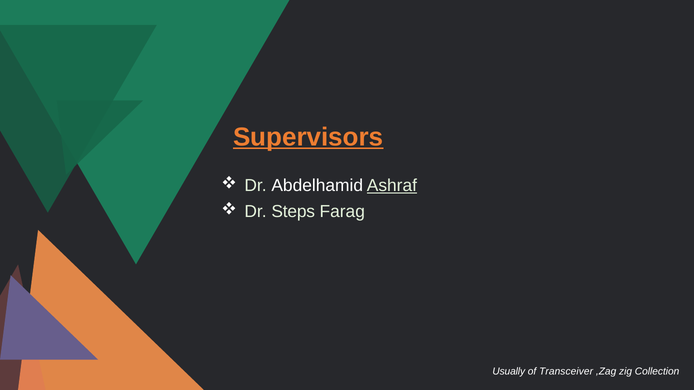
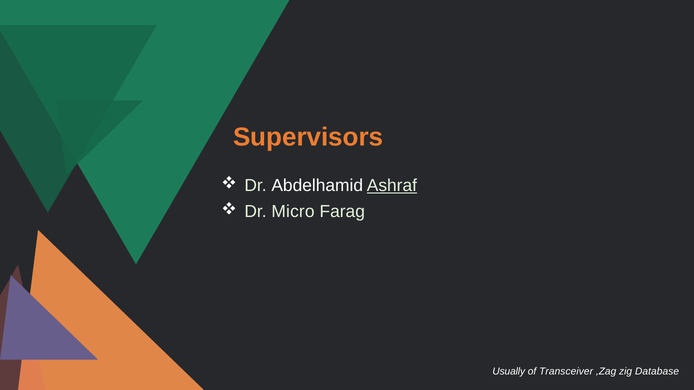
Supervisors underline: present -> none
Steps: Steps -> Micro
Collection: Collection -> Database
